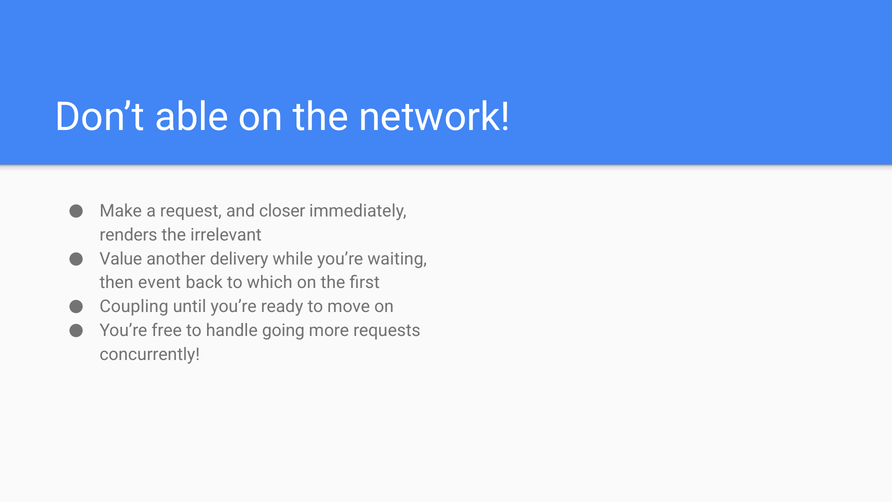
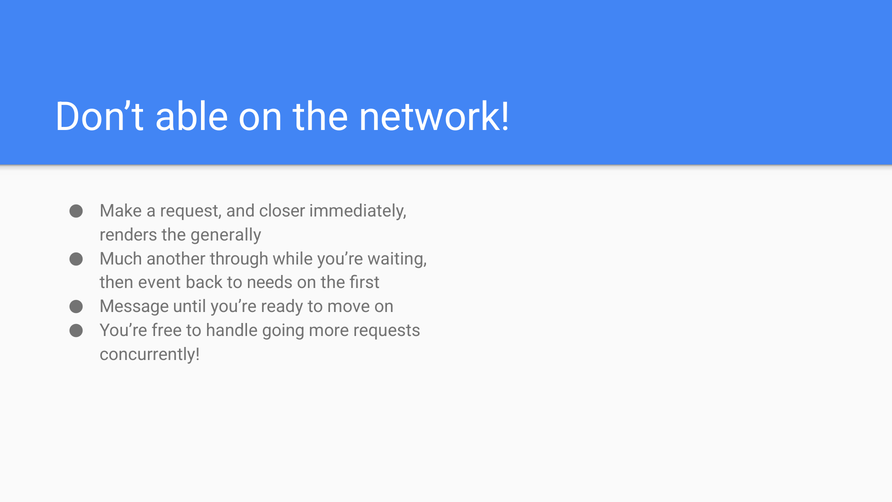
irrelevant: irrelevant -> generally
Value: Value -> Much
delivery: delivery -> through
which: which -> needs
Coupling: Coupling -> Message
